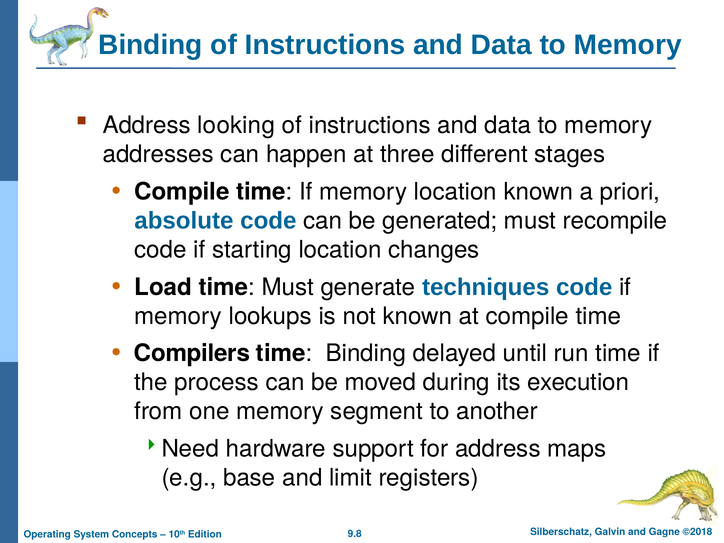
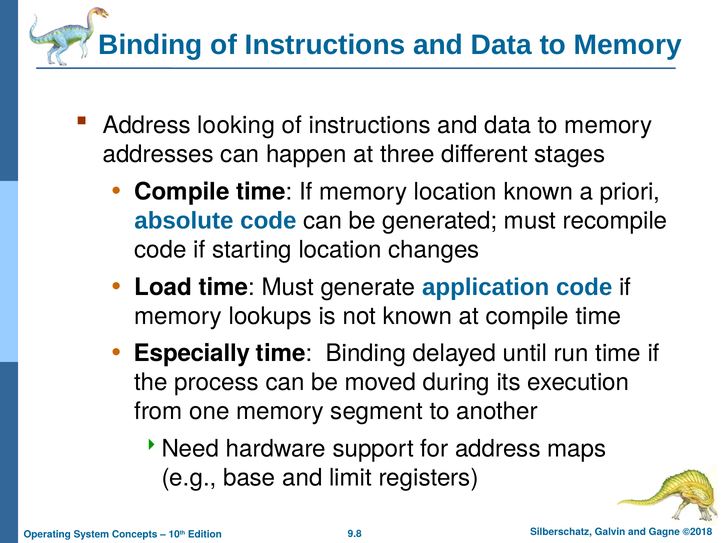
techniques: techniques -> application
Compilers: Compilers -> Especially
